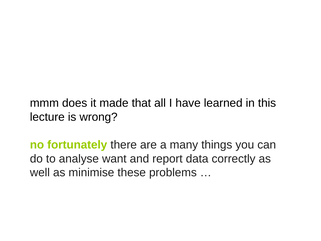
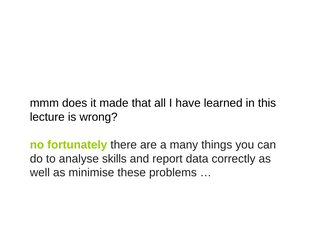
want: want -> skills
